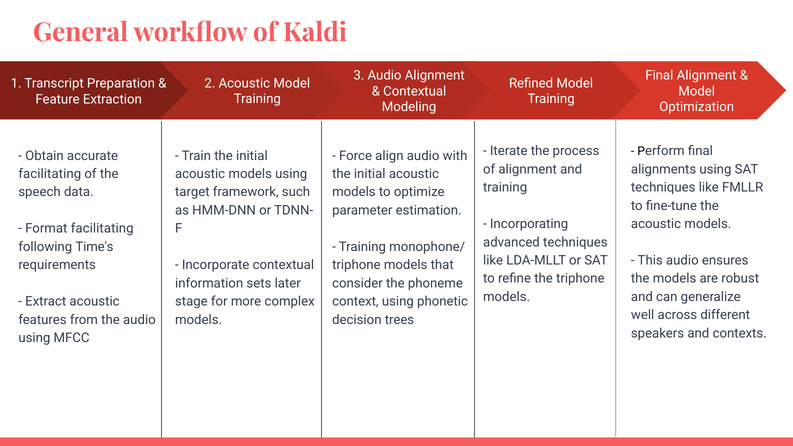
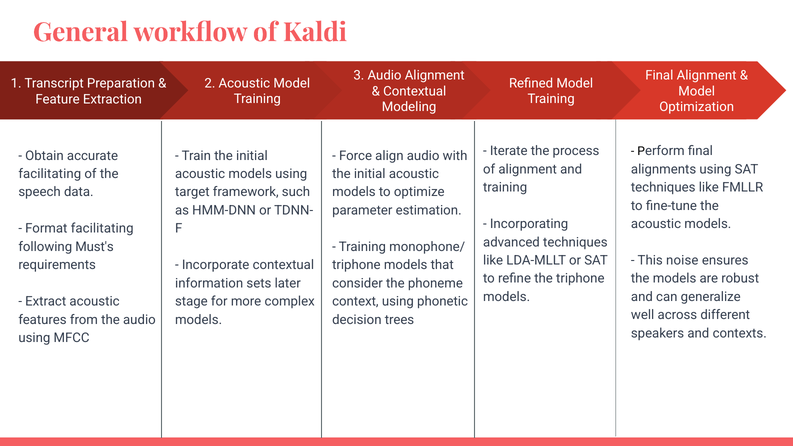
Time's: Time's -> Must's
This audio: audio -> noise
